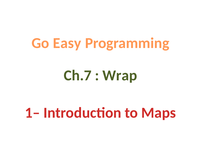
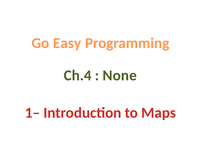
Ch.7: Ch.7 -> Ch.4
Wrap: Wrap -> None
